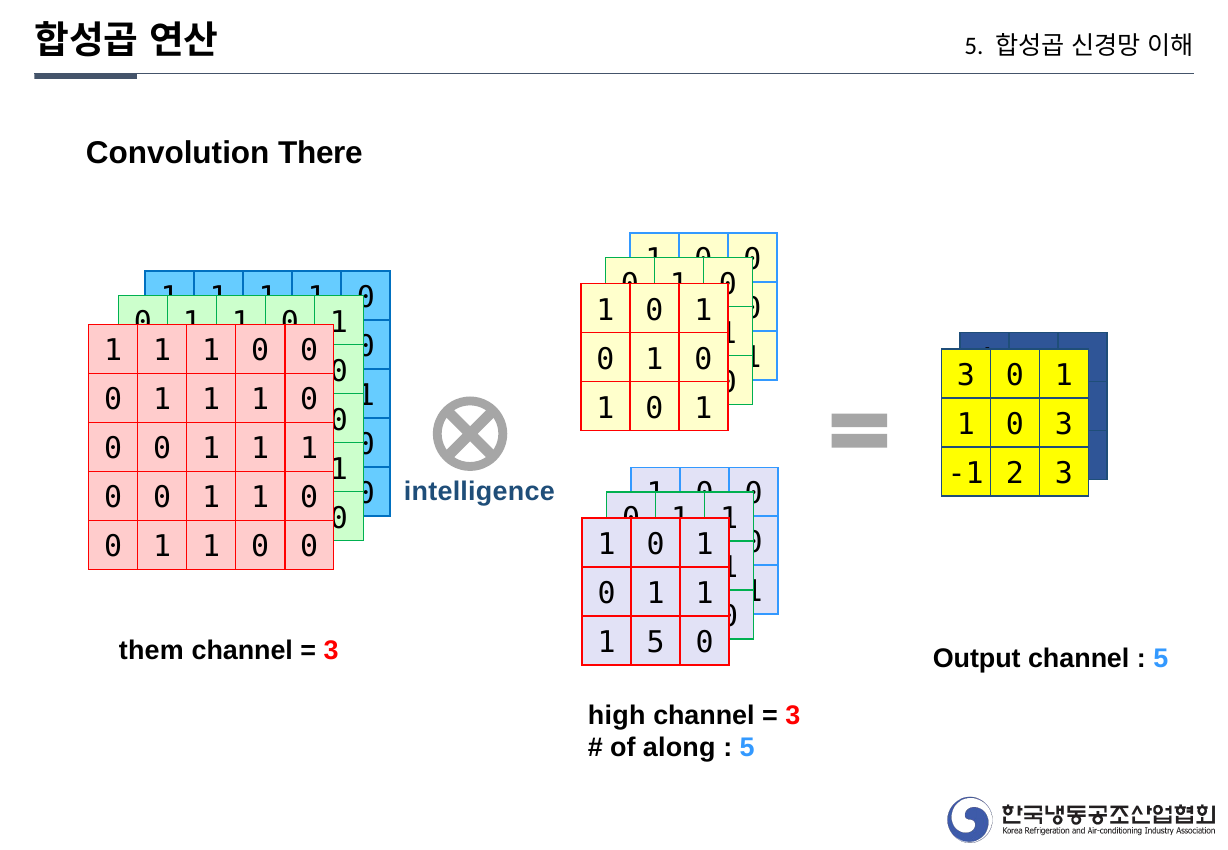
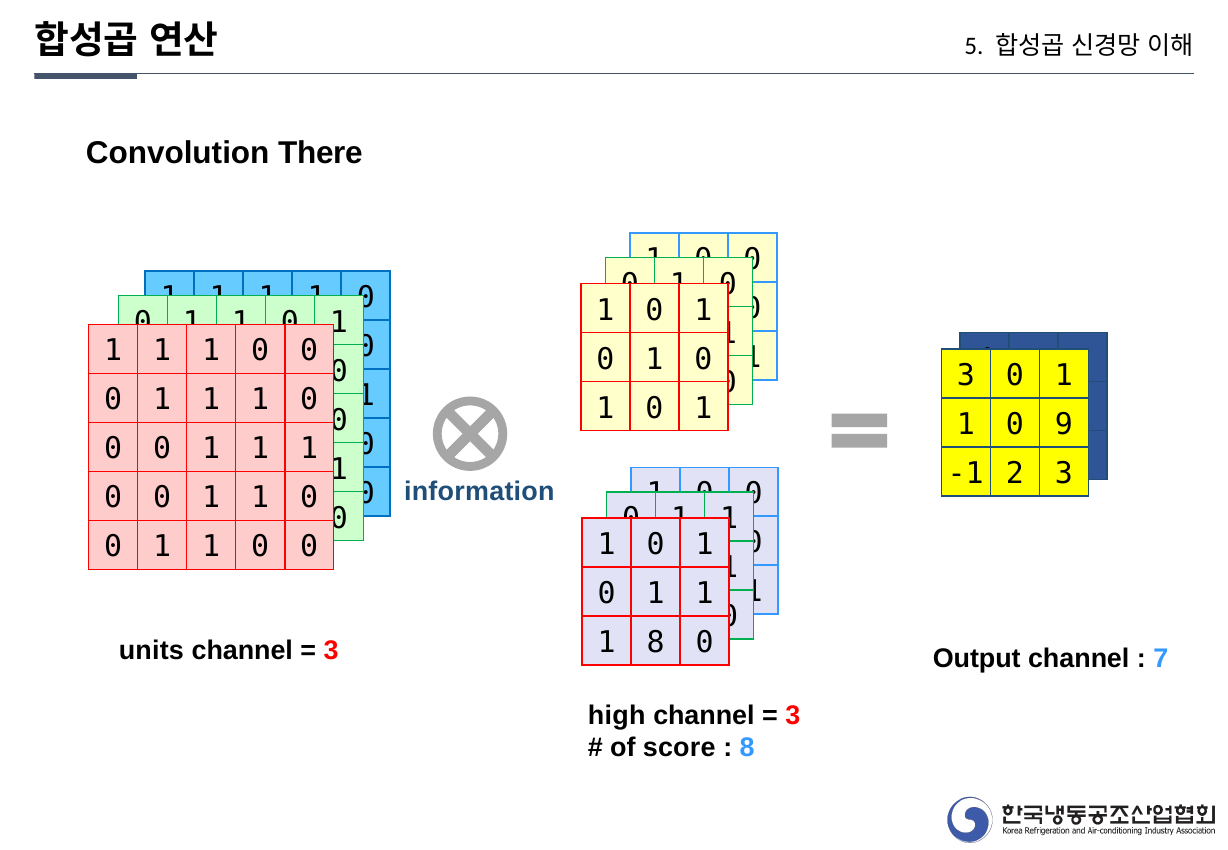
1 0 3: 3 -> 9
intelligence: intelligence -> information
1 5: 5 -> 8
them: them -> units
5 at (1161, 659): 5 -> 7
along: along -> score
5 at (747, 748): 5 -> 8
